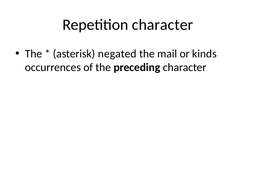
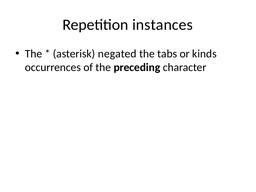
Repetition character: character -> instances
mail: mail -> tabs
